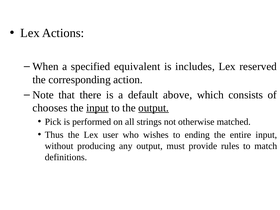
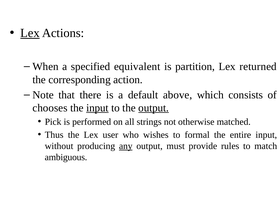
Lex at (30, 33) underline: none -> present
includes: includes -> partition
reserved: reserved -> returned
ending: ending -> formal
any underline: none -> present
definitions: definitions -> ambiguous
